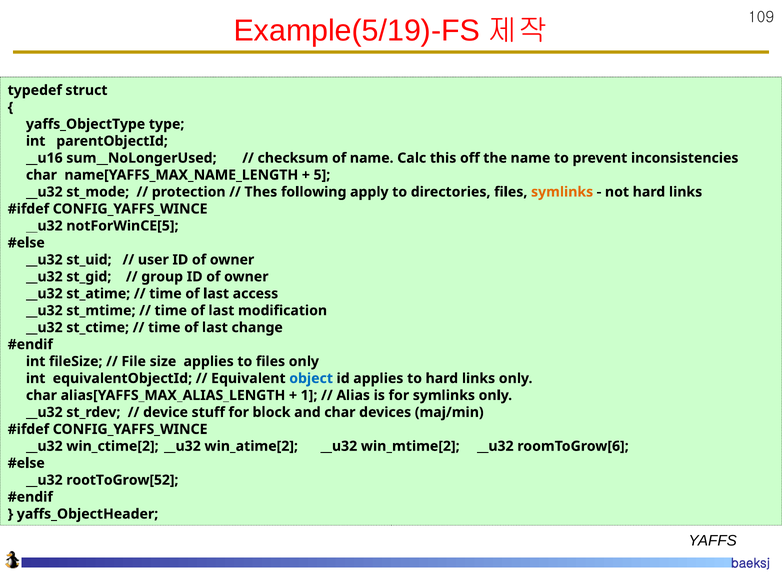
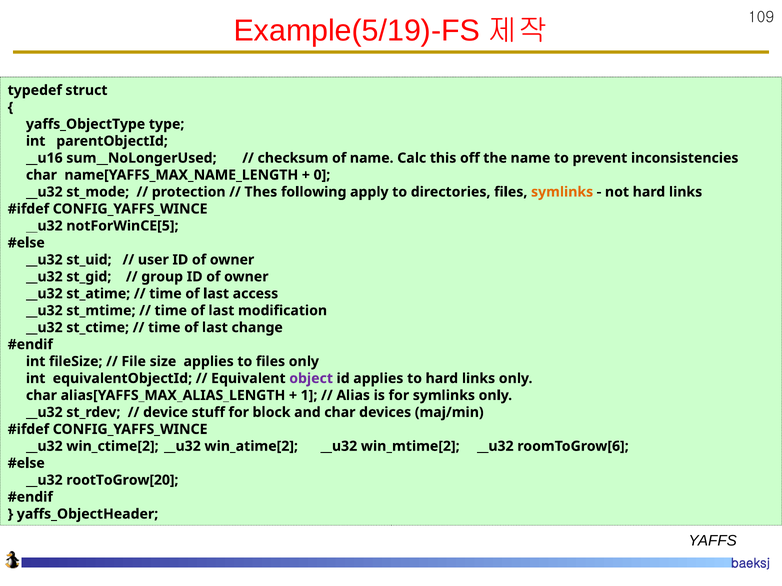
5: 5 -> 0
object colour: blue -> purple
rootToGrow[52: rootToGrow[52 -> rootToGrow[20
